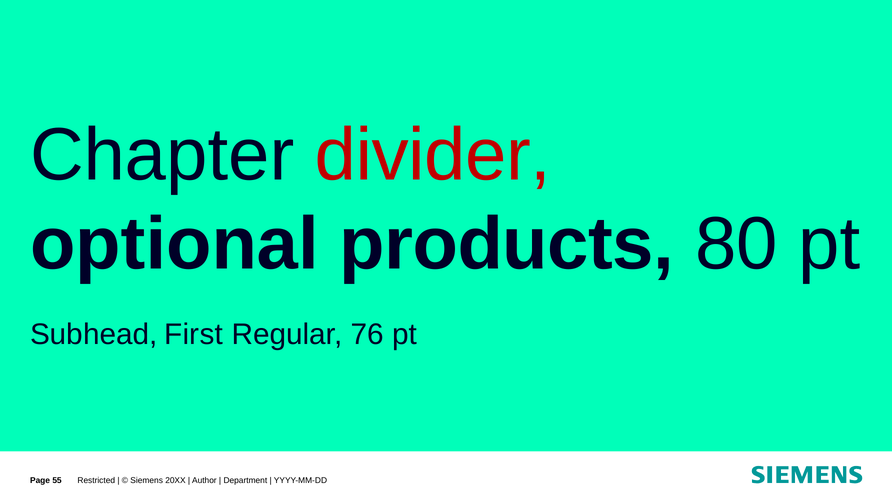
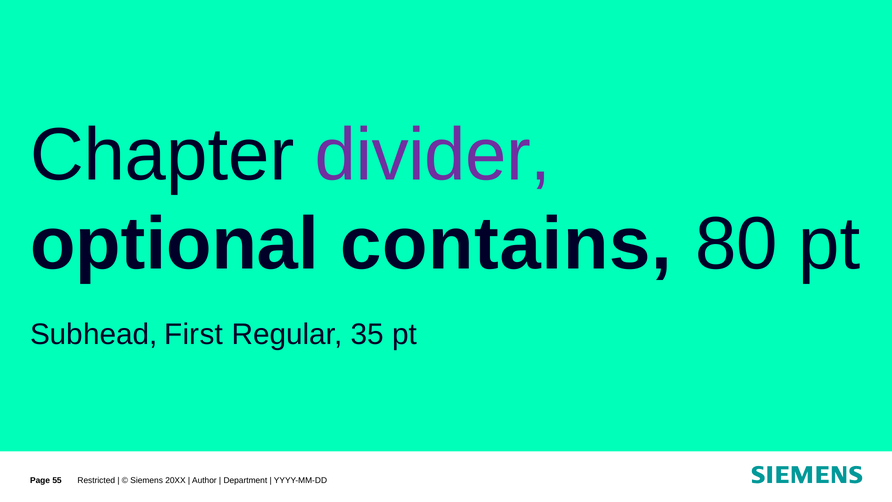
divider colour: red -> purple
products: products -> contains
76: 76 -> 35
